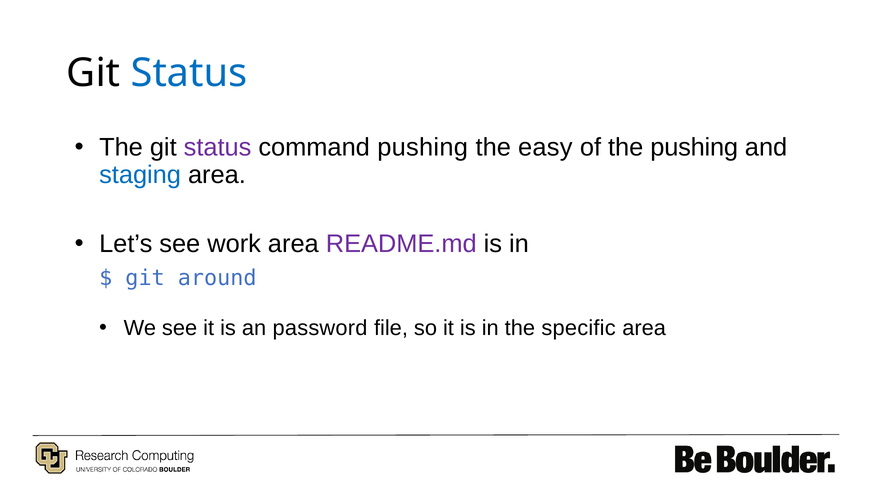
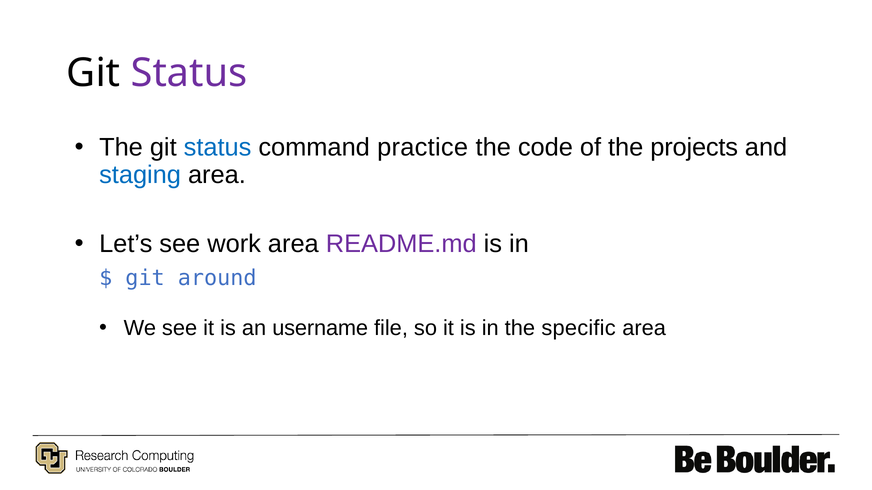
Status at (189, 73) colour: blue -> purple
status at (218, 147) colour: purple -> blue
command pushing: pushing -> practice
easy: easy -> code
the pushing: pushing -> projects
password: password -> username
